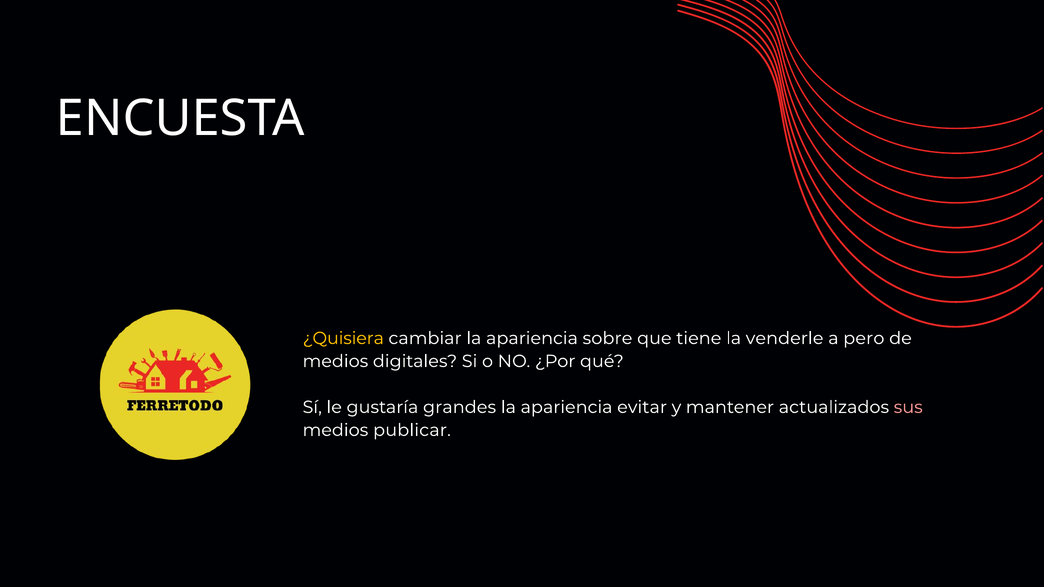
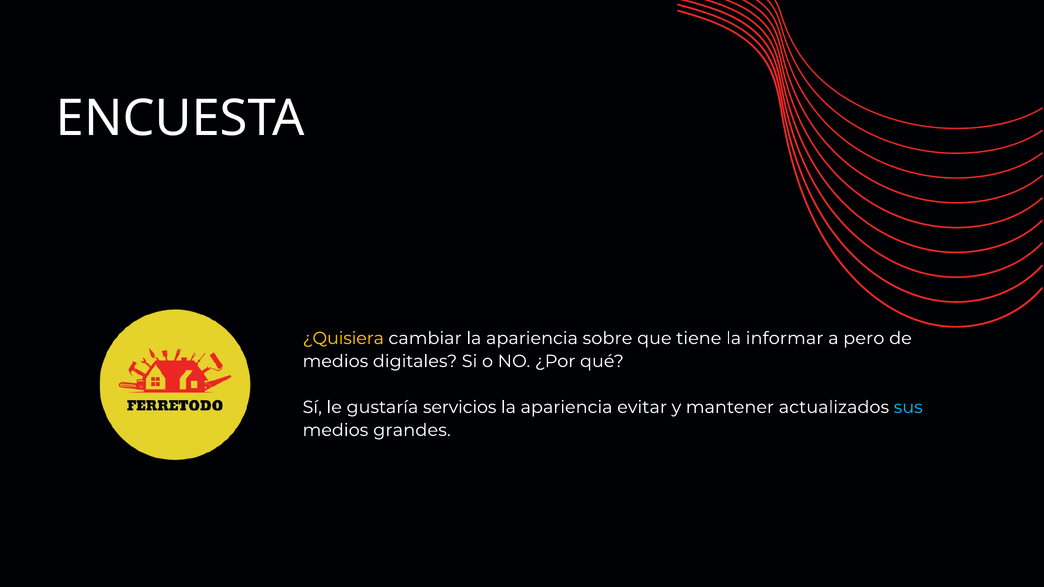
venderle: venderle -> informar
grandes: grandes -> servicios
sus colour: pink -> light blue
publicar: publicar -> grandes
